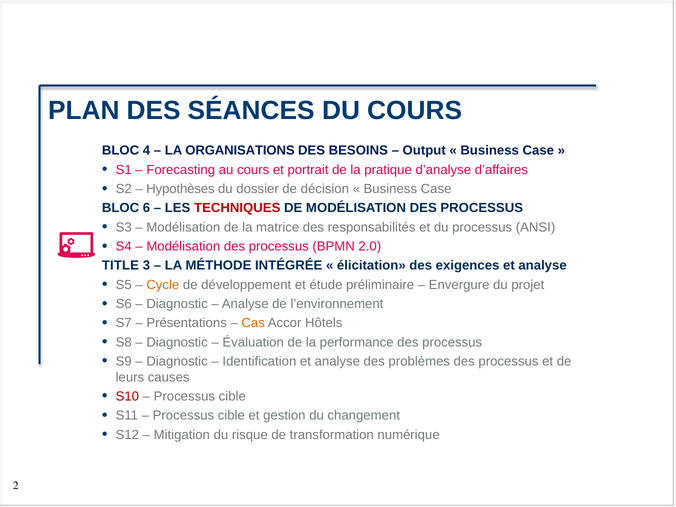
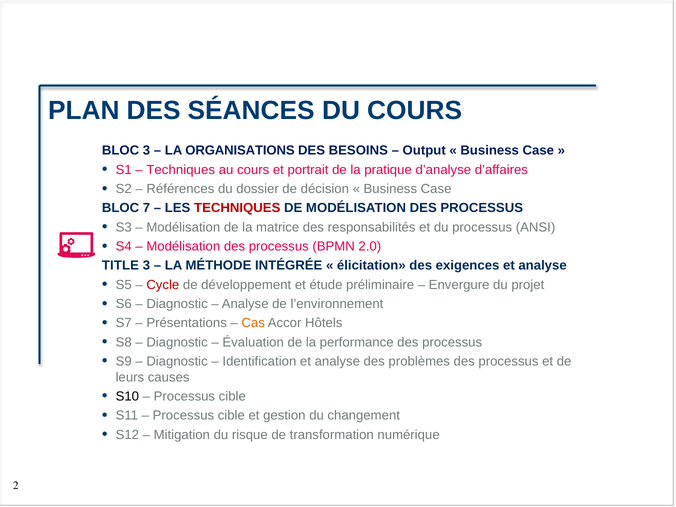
BLOC 4: 4 -> 3
Forecasting at (181, 170): Forecasting -> Techniques
Hypothèses: Hypothèses -> Références
6: 6 -> 7
Cycle colour: orange -> red
S10 colour: red -> black
